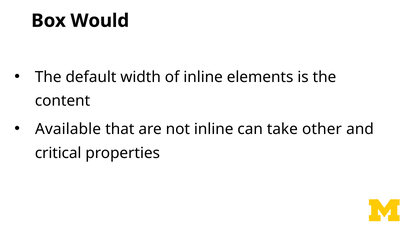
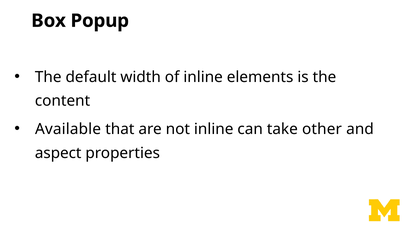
Would: Would -> Popup
critical: critical -> aspect
